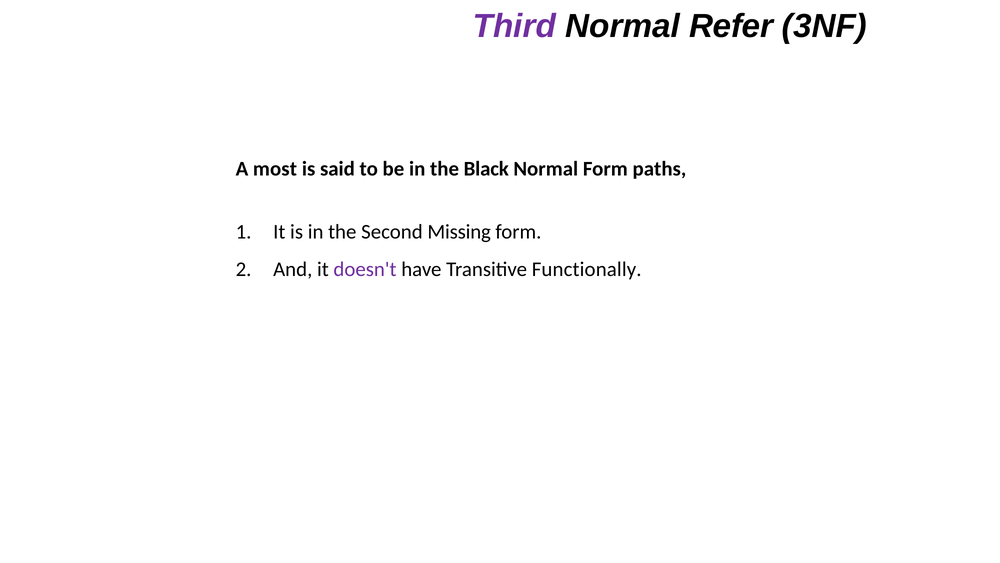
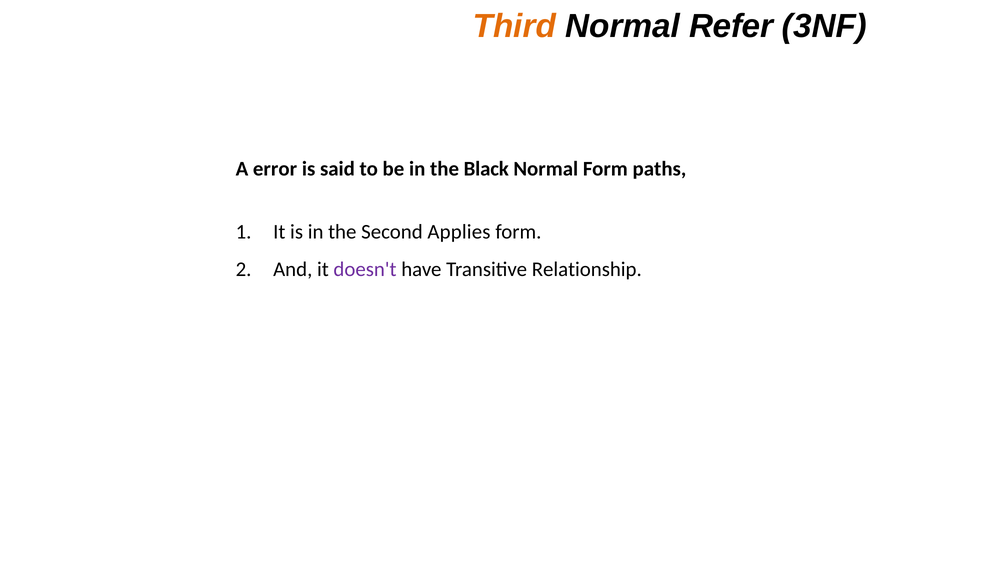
Third colour: purple -> orange
most: most -> error
Missing: Missing -> Applies
Functionally: Functionally -> Relationship
